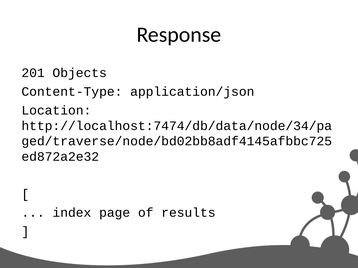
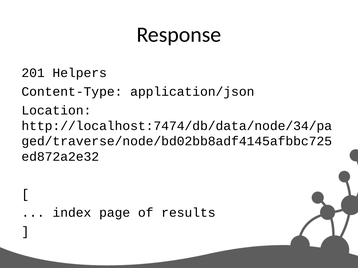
Objects: Objects -> Helpers
